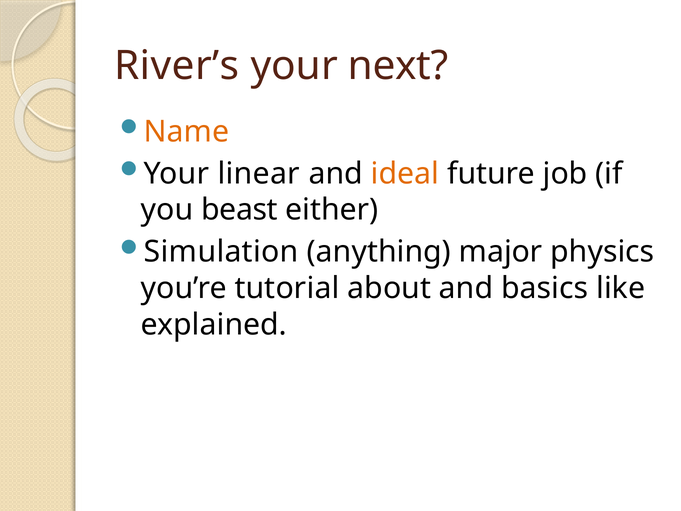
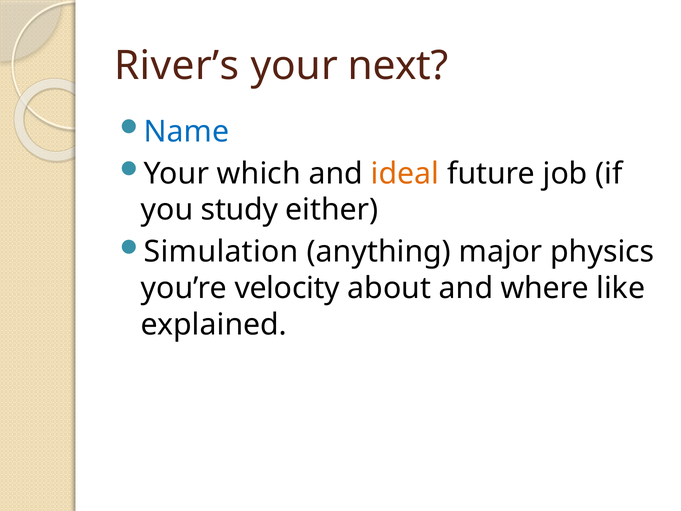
Name colour: orange -> blue
linear: linear -> which
beast: beast -> study
tutorial: tutorial -> velocity
basics: basics -> where
